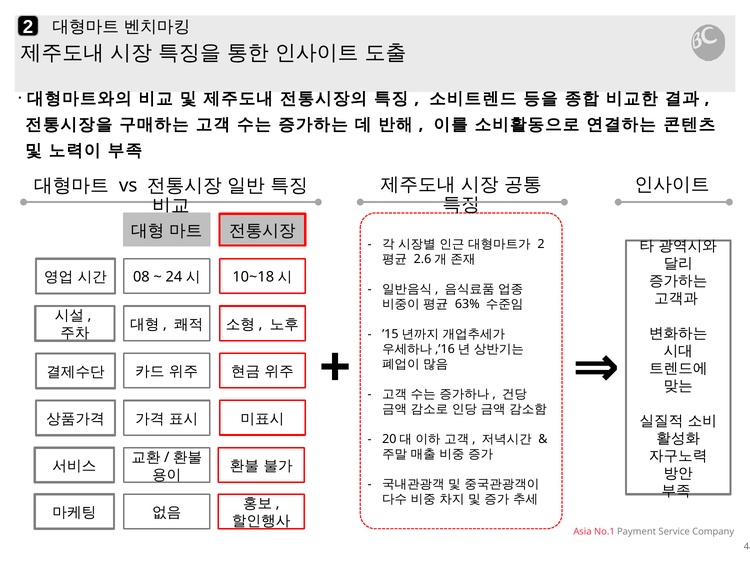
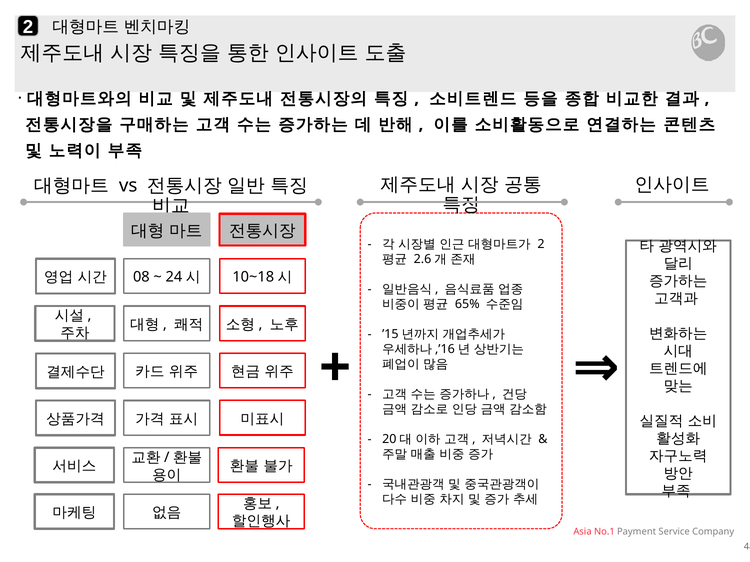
63%: 63% -> 65%
